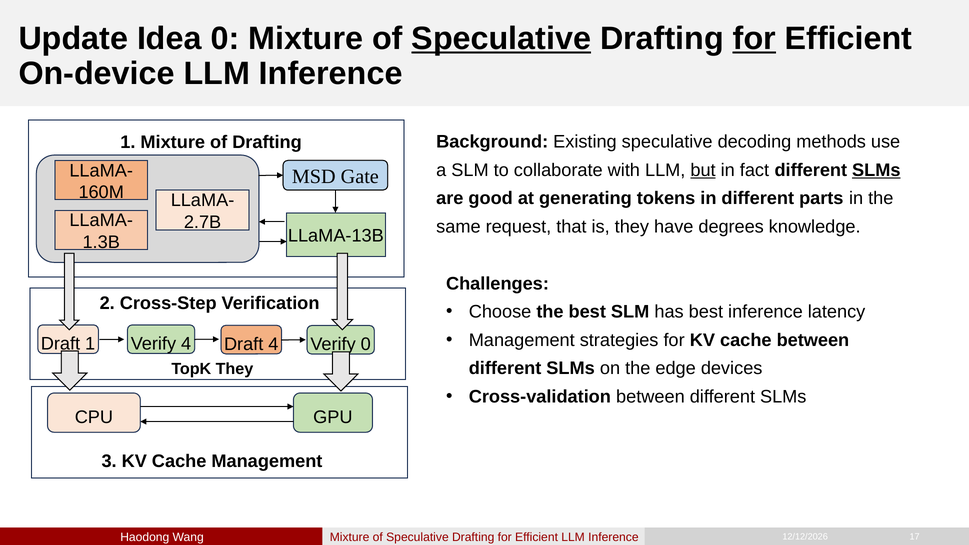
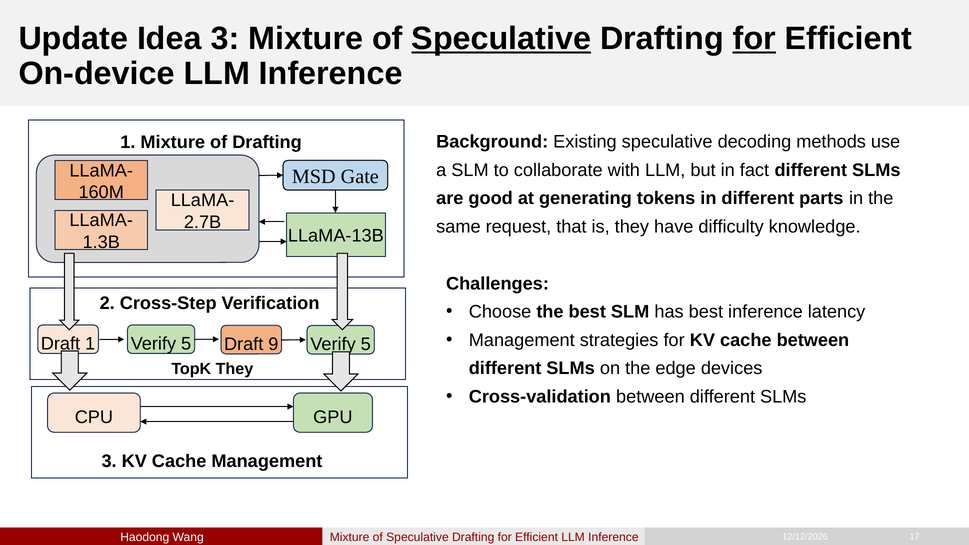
Idea 0: 0 -> 3
but underline: present -> none
SLMs at (876, 170) underline: present -> none
degrees: degrees -> difficulty
1 Verify 4: 4 -> 5
Draft 4: 4 -> 9
0 at (366, 344): 0 -> 5
